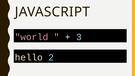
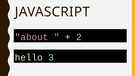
world: world -> about
3: 3 -> 2
2: 2 -> 3
